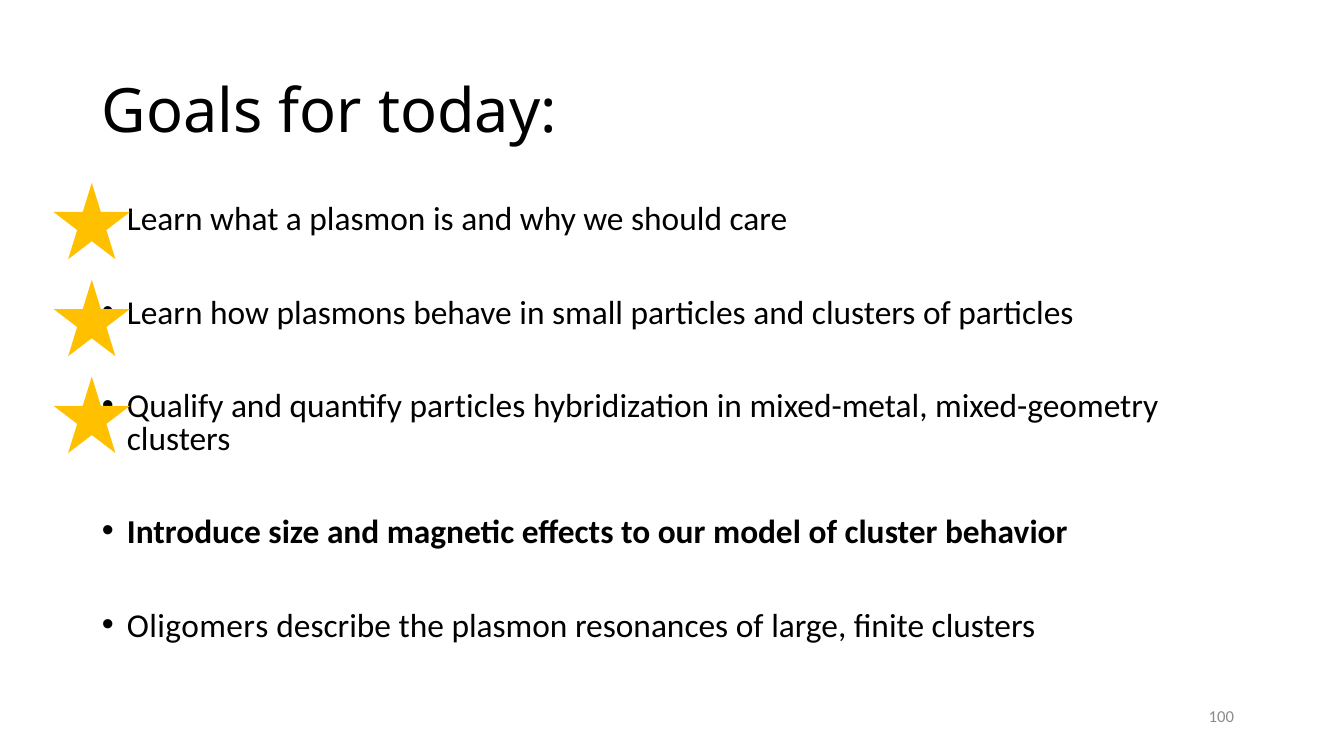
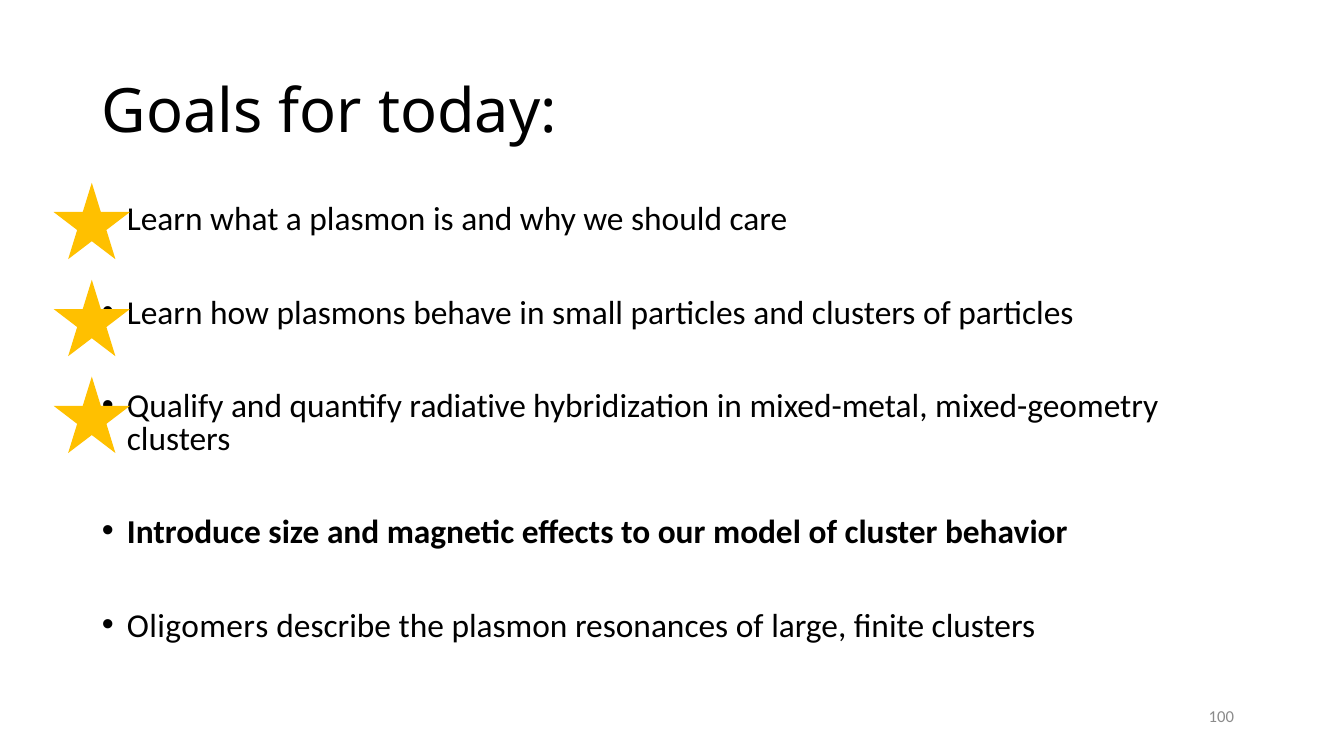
quantify particles: particles -> radiative
